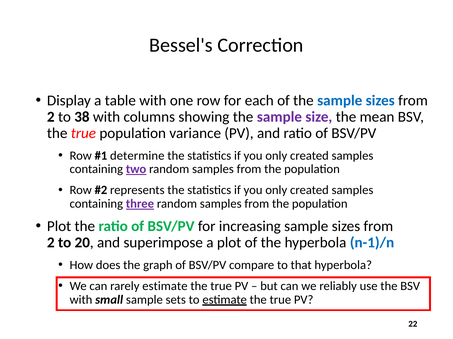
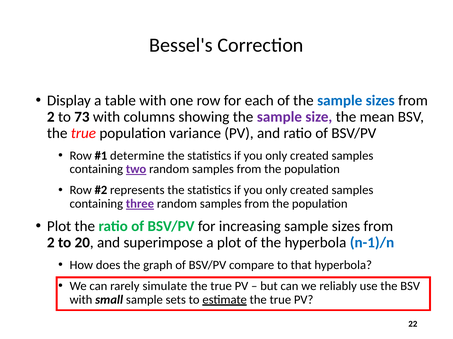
38: 38 -> 73
rarely estimate: estimate -> simulate
